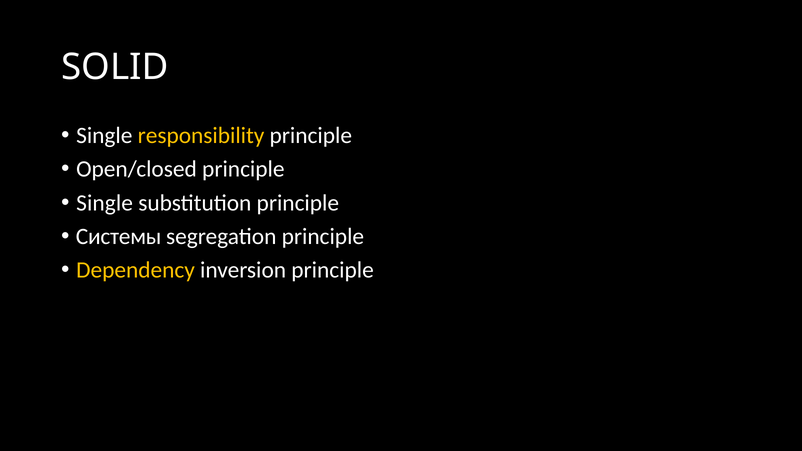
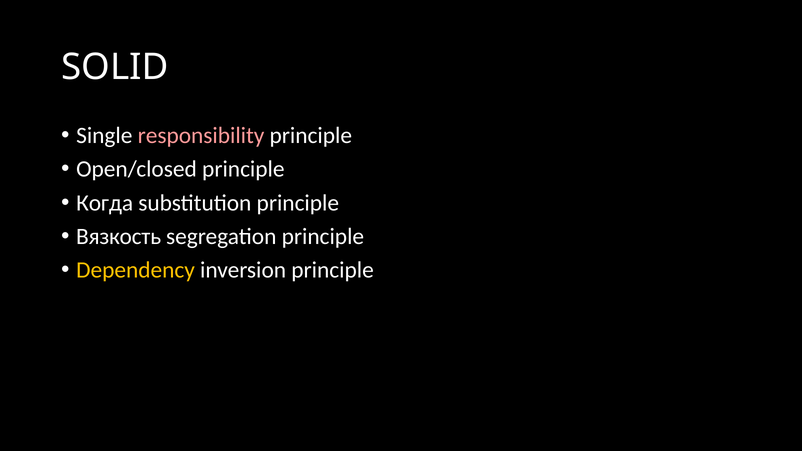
responsibility colour: yellow -> pink
Single at (105, 203): Single -> Когда
Системы: Системы -> Вязкость
